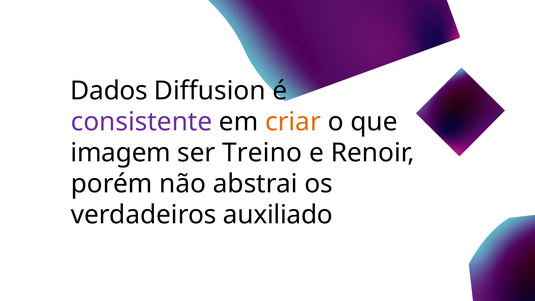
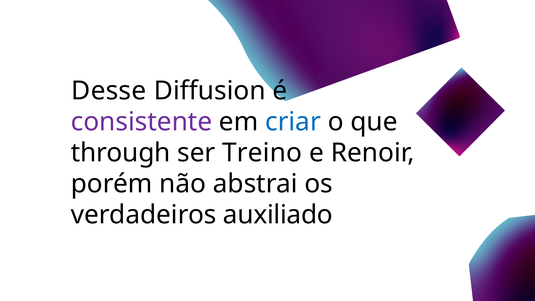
Dados: Dados -> Desse
criar colour: orange -> blue
imagem: imagem -> through
